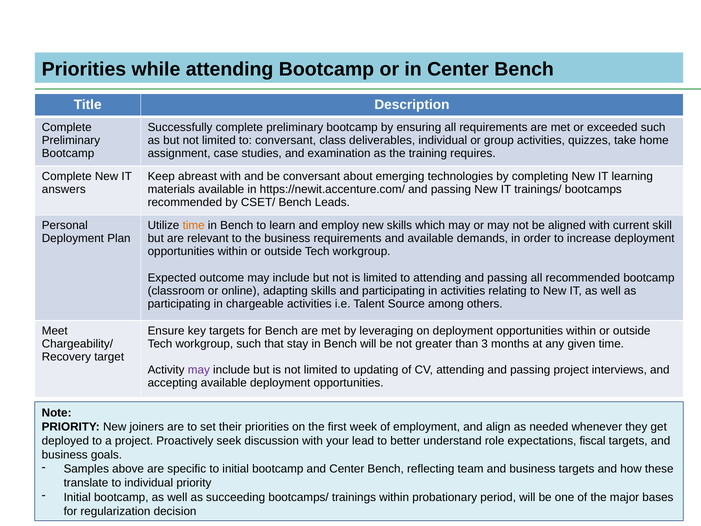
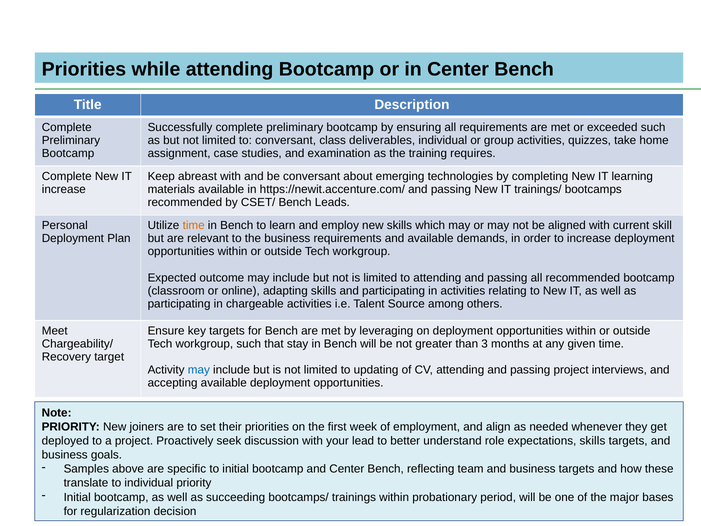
answers at (64, 189): answers -> increase
may at (199, 370) colour: purple -> blue
expectations fiscal: fiscal -> skills
